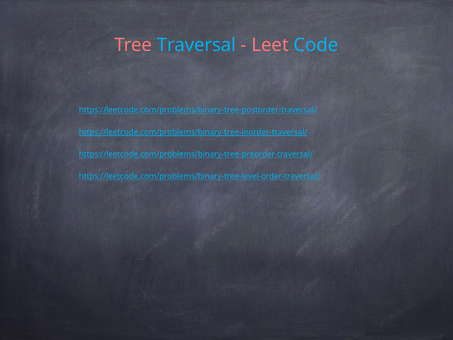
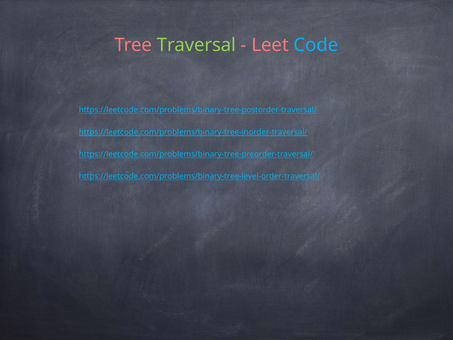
Traversal colour: light blue -> light green
